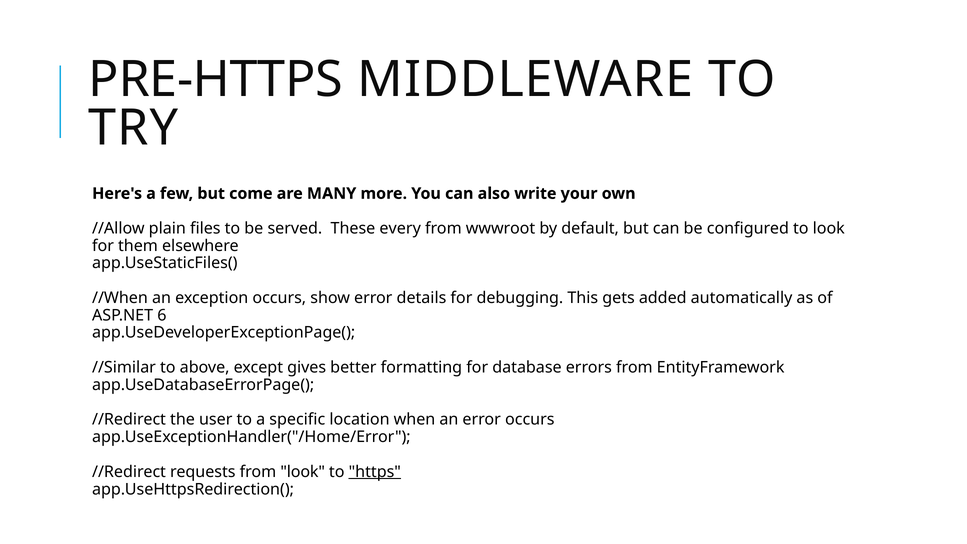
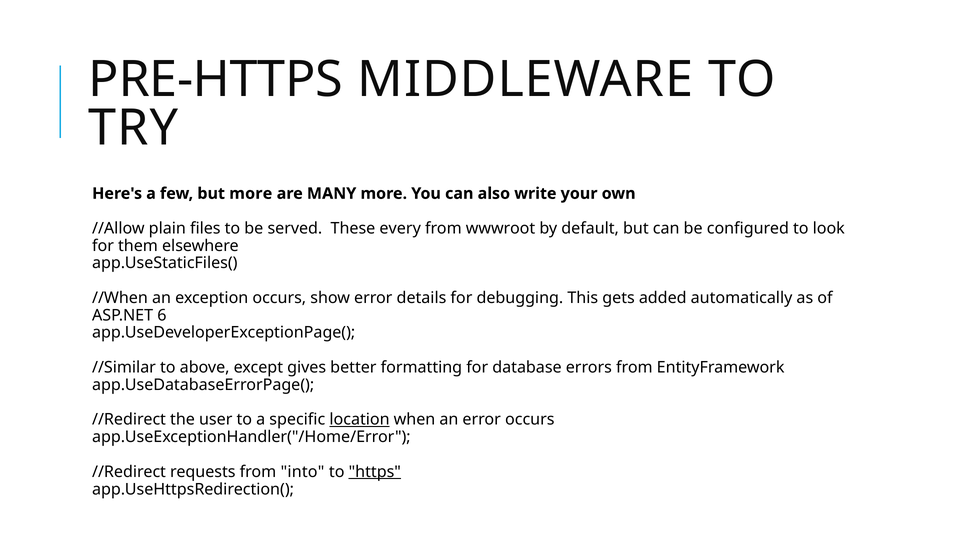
but come: come -> more
location underline: none -> present
from look: look -> into
